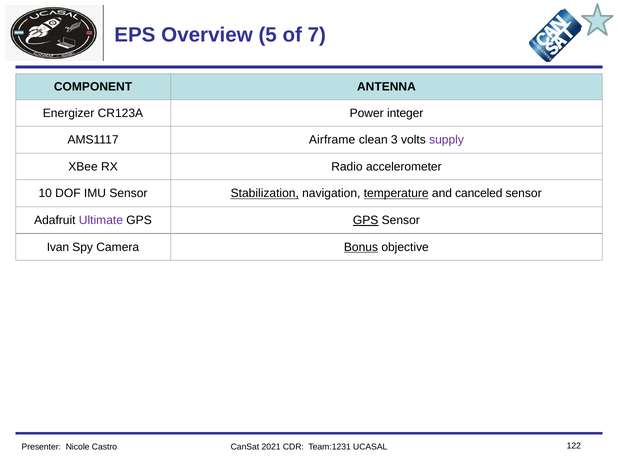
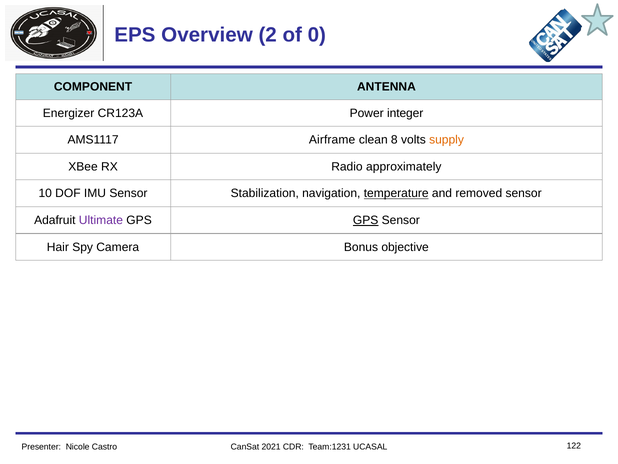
5: 5 -> 2
7: 7 -> 0
3: 3 -> 8
supply colour: purple -> orange
accelerometer: accelerometer -> approximately
Stabilization underline: present -> none
canceled: canceled -> removed
Ivan: Ivan -> Hair
Bonus underline: present -> none
